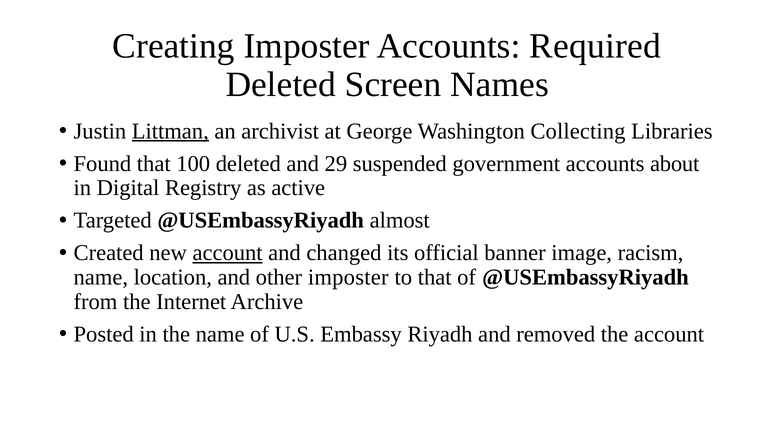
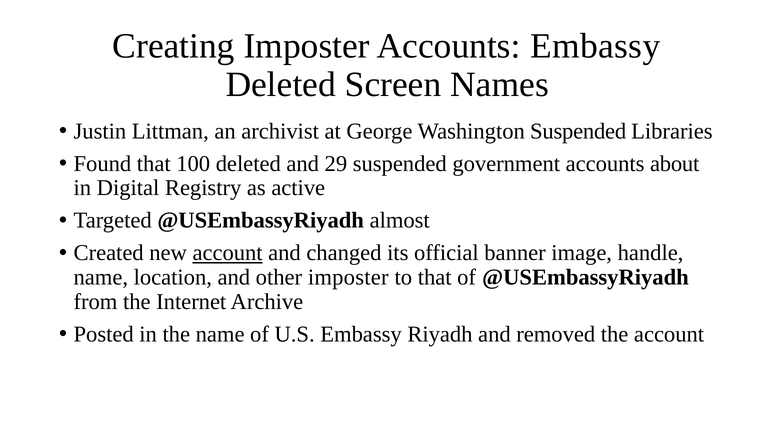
Accounts Required: Required -> Embassy
Littman underline: present -> none
Washington Collecting: Collecting -> Suspended
racism: racism -> handle
